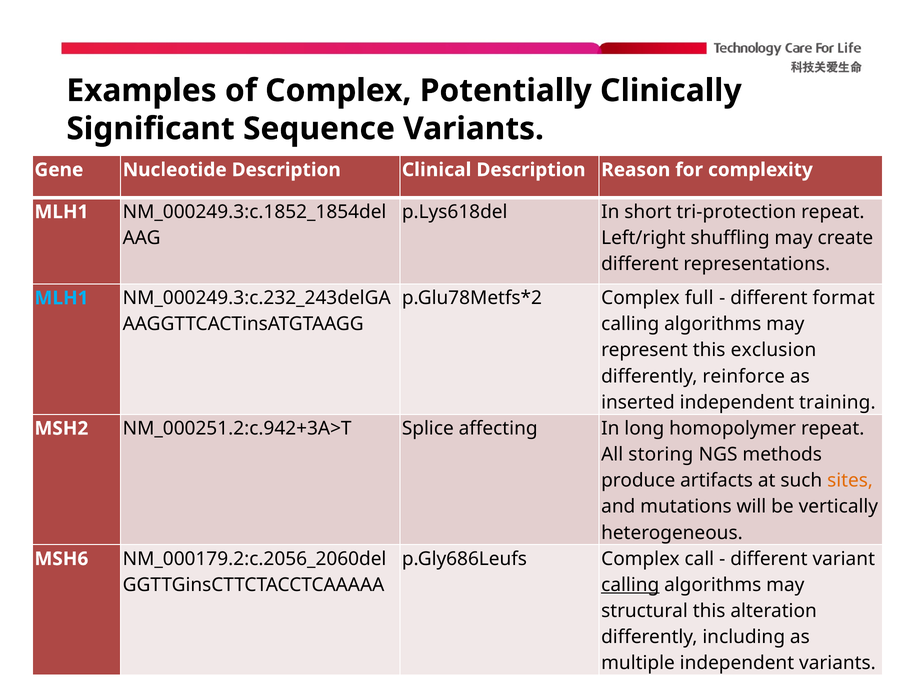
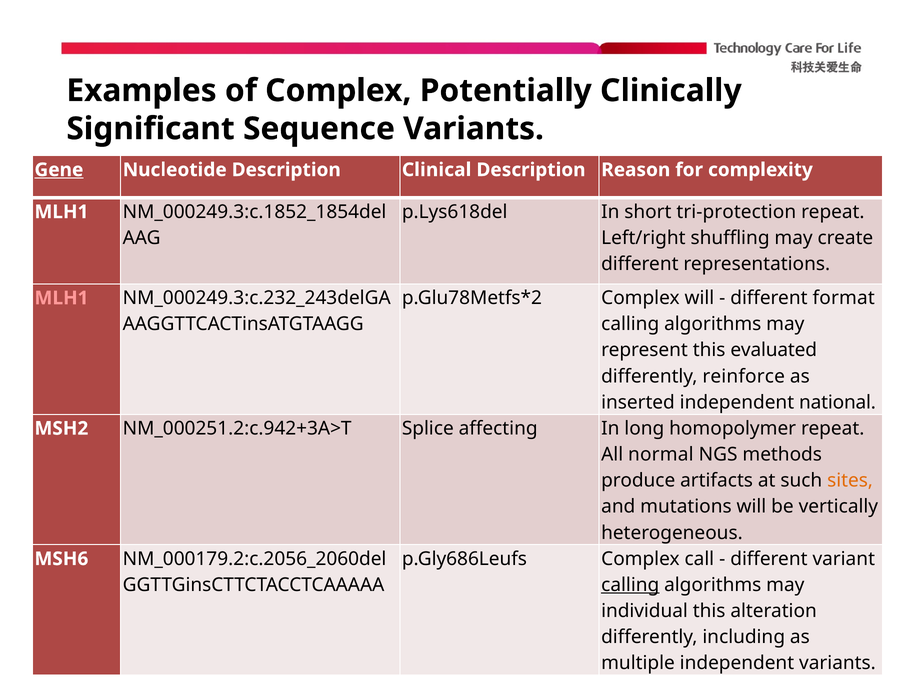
Gene underline: none -> present
Complex full: full -> will
MLH1 at (61, 298) colour: light blue -> pink
exclusion: exclusion -> evaluated
training: training -> national
storing: storing -> normal
structural: structural -> individual
